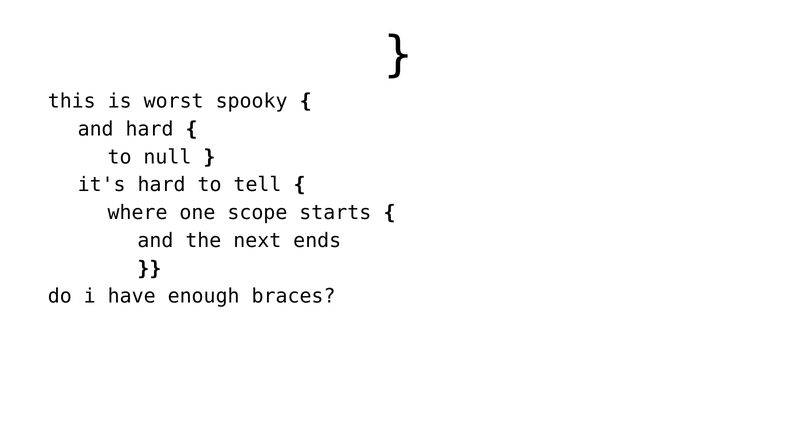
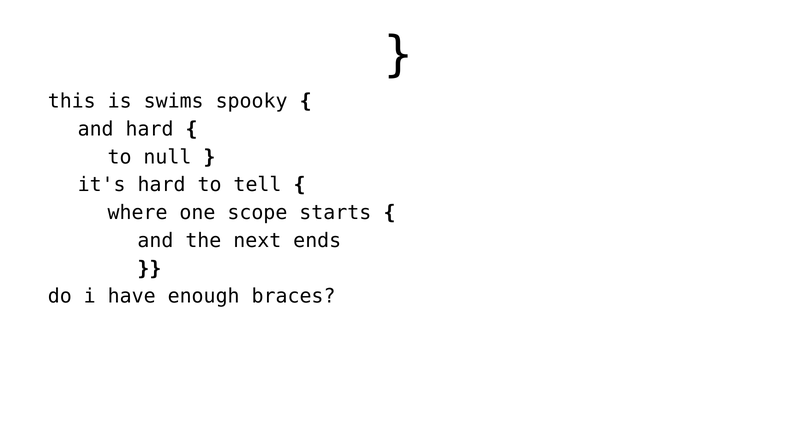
worst: worst -> swims
